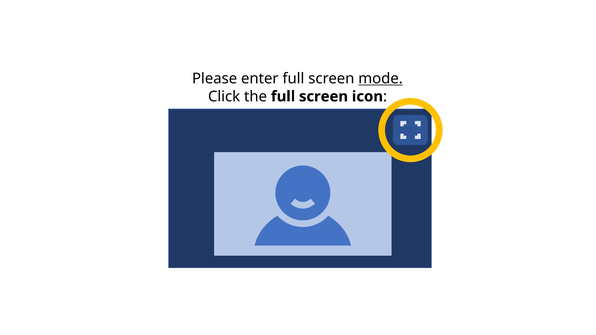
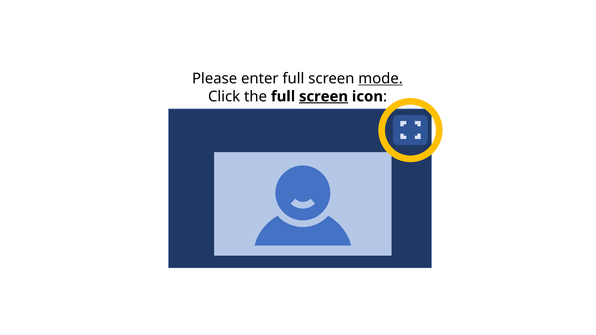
screen at (324, 97) underline: none -> present
